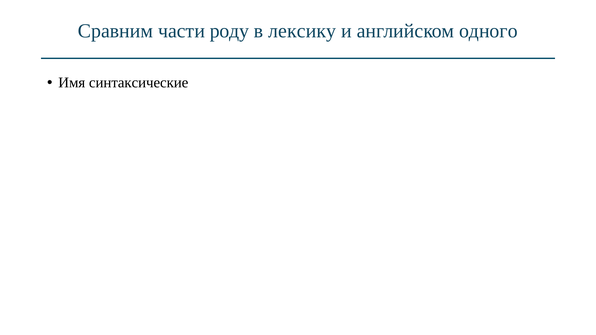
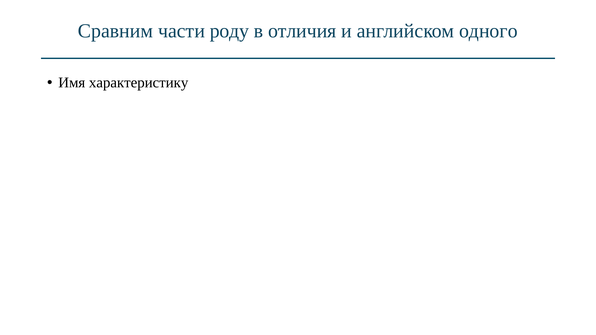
лексику: лексику -> отличия
синтаксические: синтаксические -> характеристику
